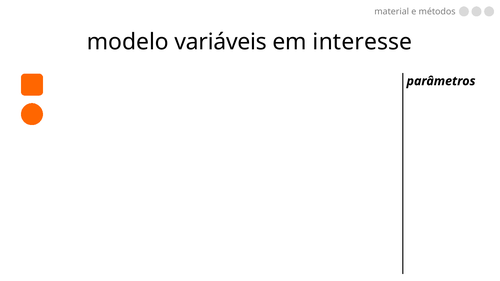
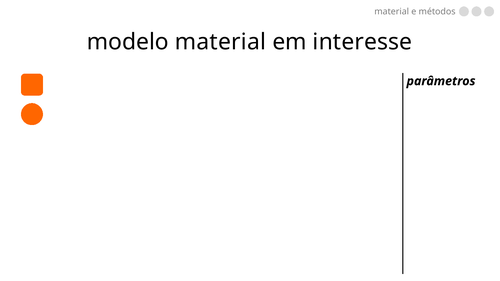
modelo variáveis: variáveis -> material
